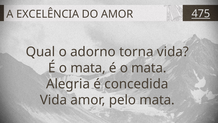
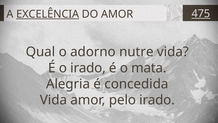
EXCELÊNCIA underline: none -> present
torna: torna -> nutre
mata at (88, 68): mata -> irado
pelo mata: mata -> irado
